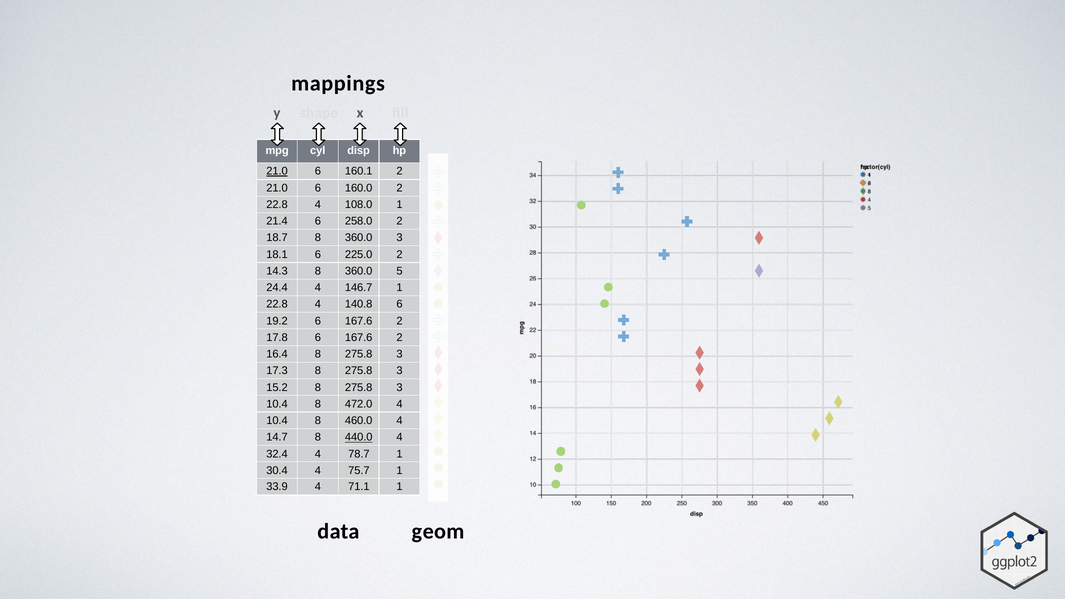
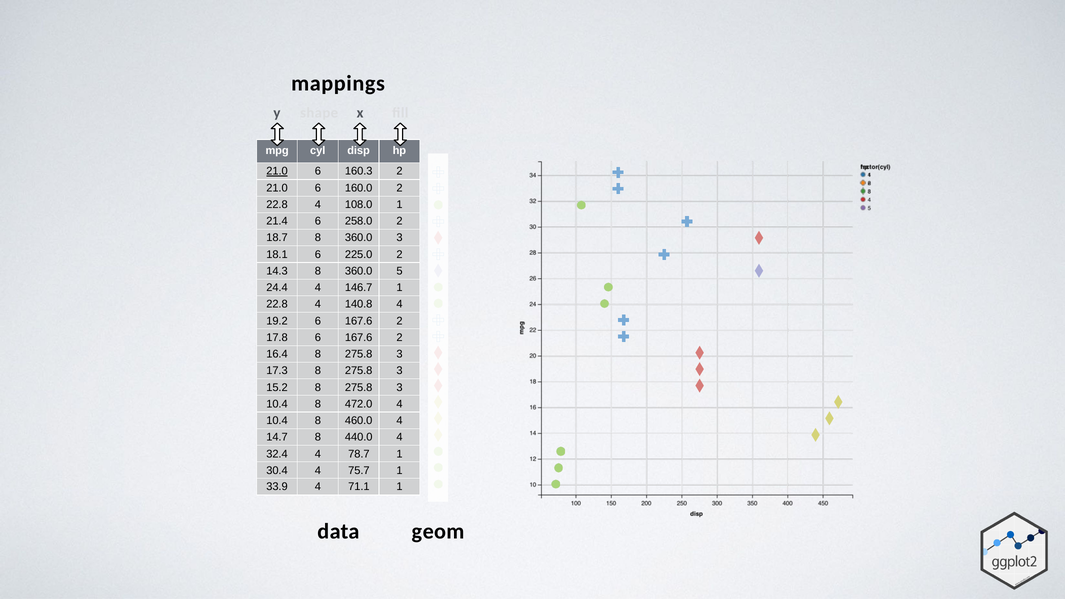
160.1: 160.1 -> 160.3
140.8 6: 6 -> 4
440.0 underline: present -> none
